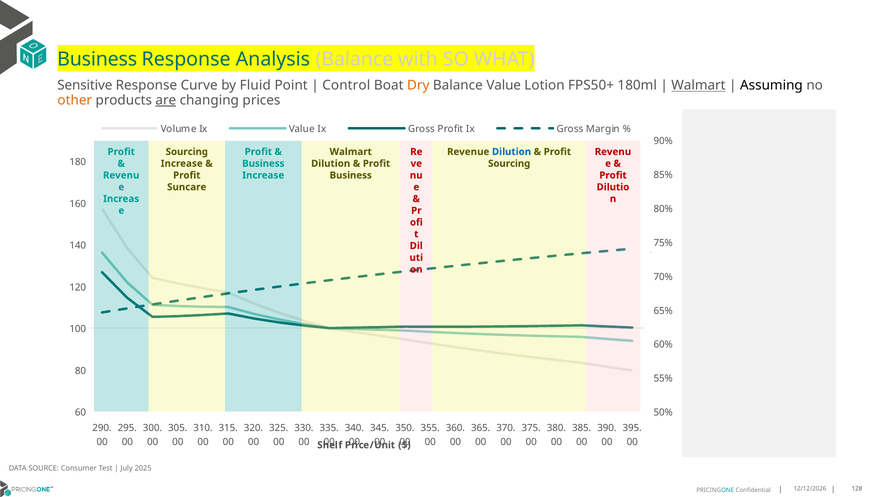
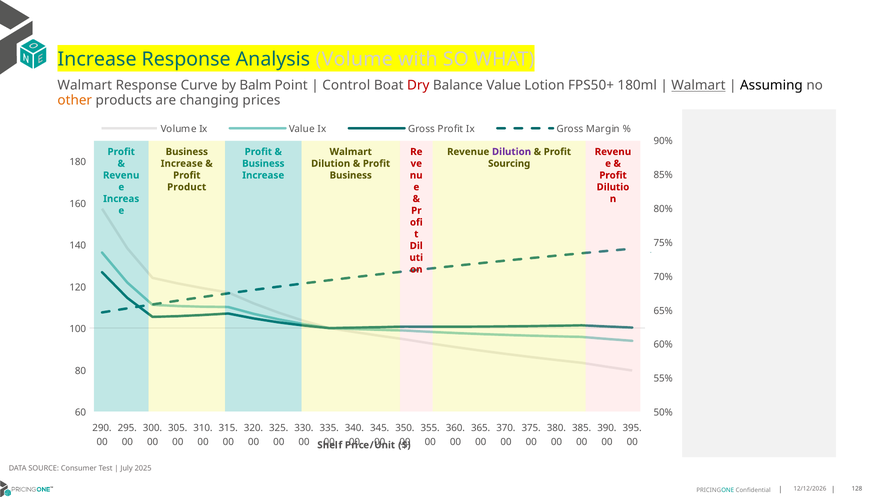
Business at (97, 59): Business -> Increase
Analysis Balance: Balance -> Volume
Sensitive at (85, 86): Sensitive -> Walmart
Fluid: Fluid -> Balm
Dry colour: orange -> red
are underline: present -> none
Sourcing at (187, 152): Sourcing -> Business
Dilution at (512, 152) colour: blue -> purple
Suncare: Suncare -> Product
